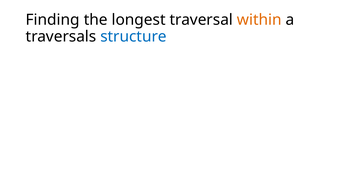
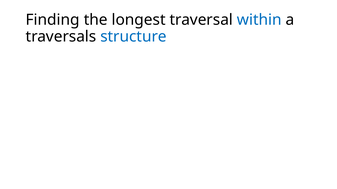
within colour: orange -> blue
